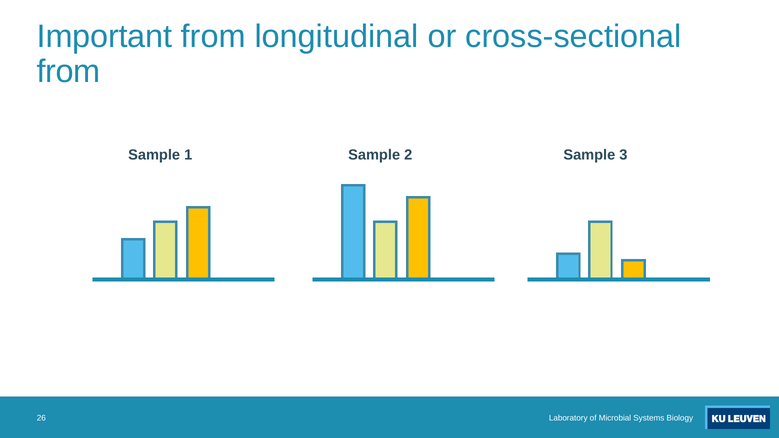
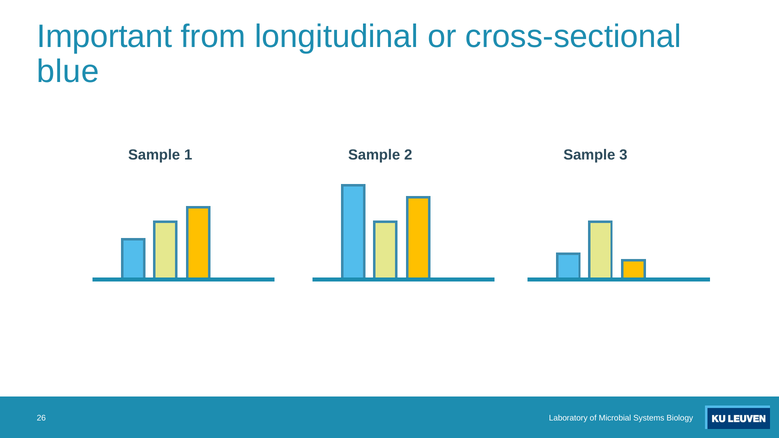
from at (68, 72): from -> blue
